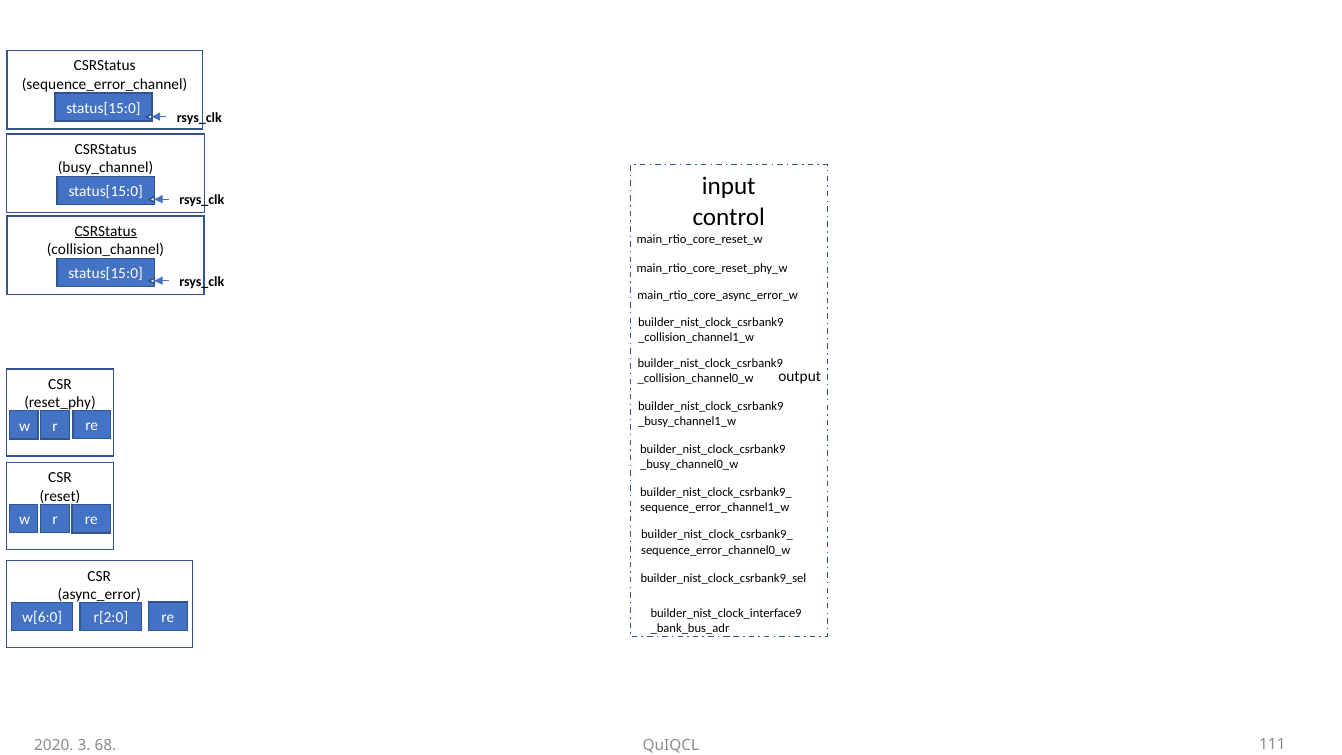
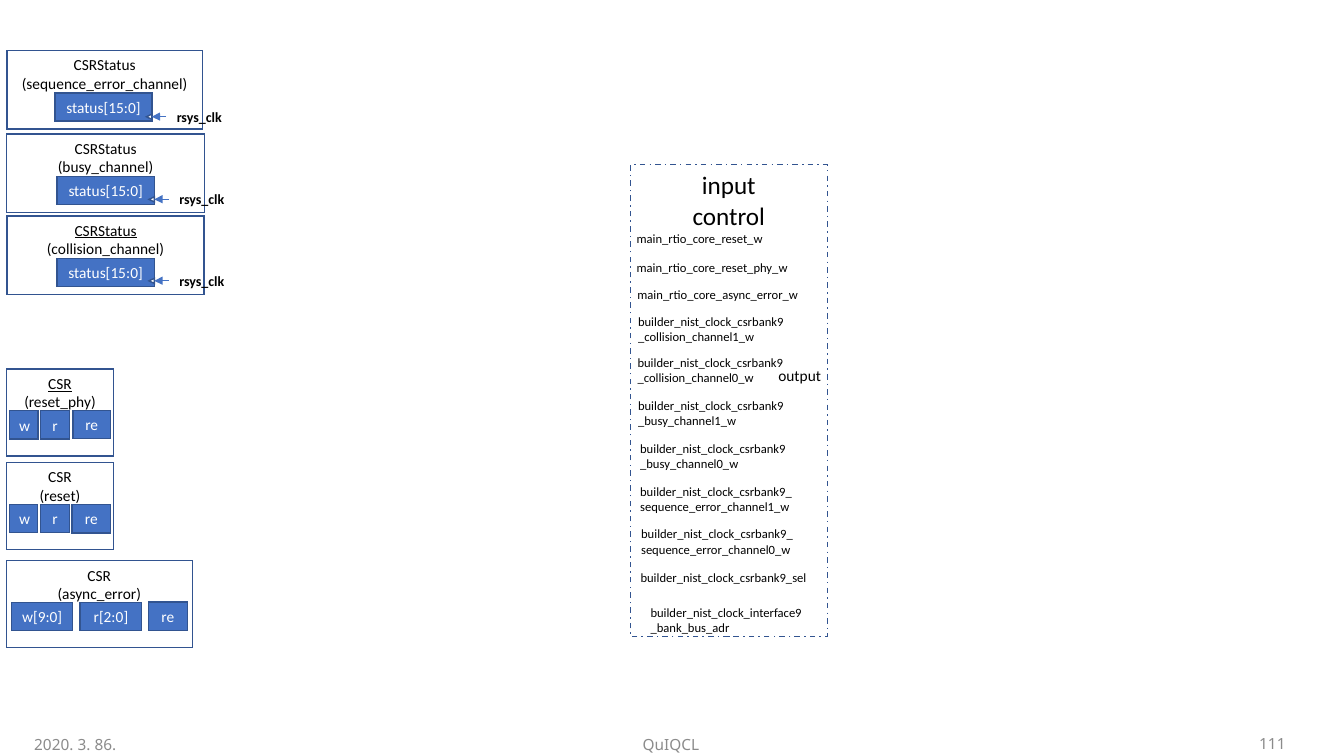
CSR at (60, 384) underline: none -> present
w[6:0: w[6:0 -> w[9:0
68: 68 -> 86
